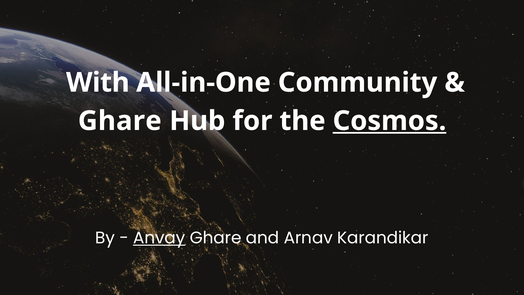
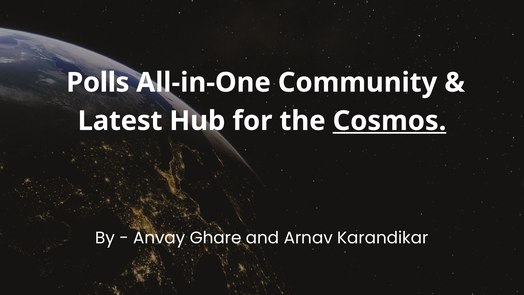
With: With -> Polls
Ghare at (120, 121): Ghare -> Latest
Anvay underline: present -> none
